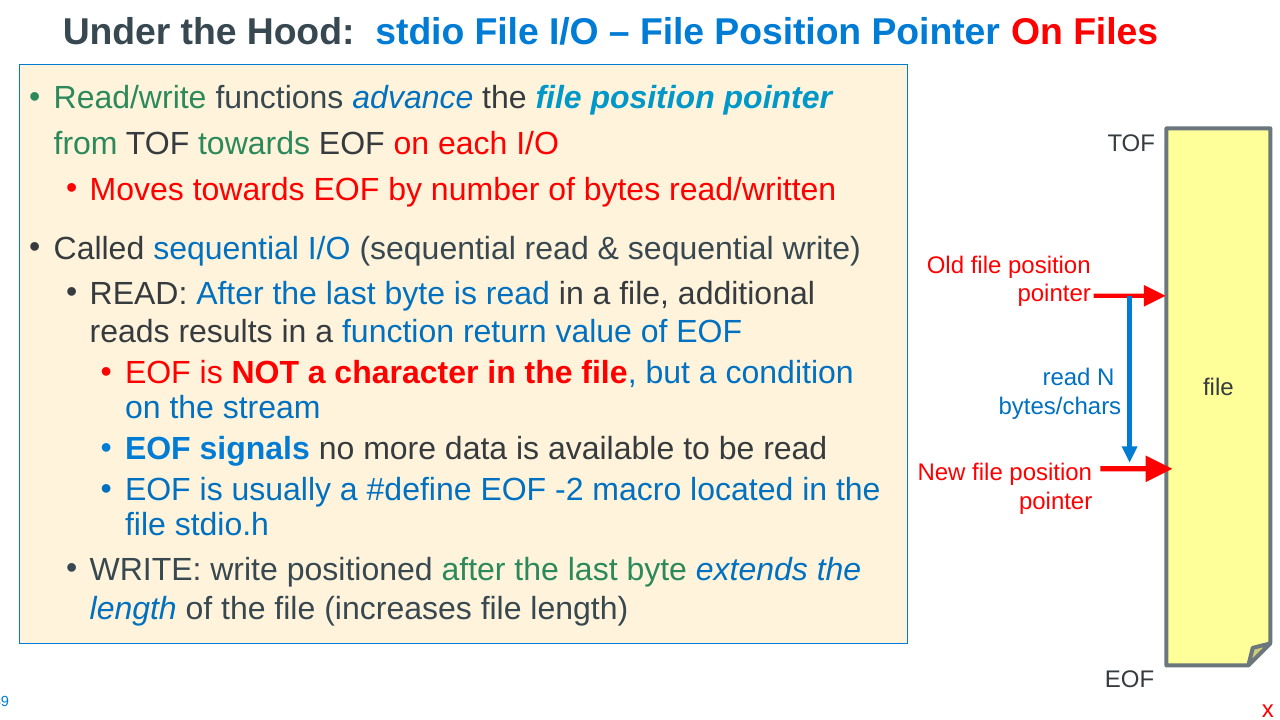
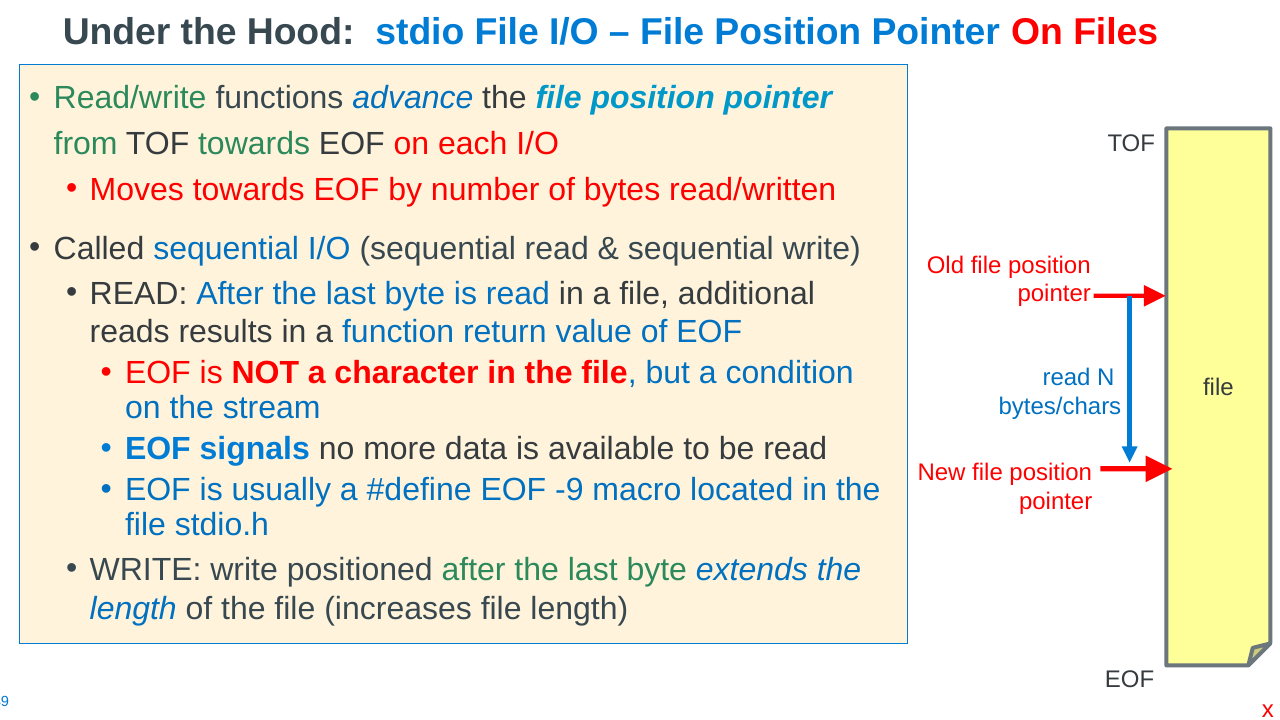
-2: -2 -> -9
